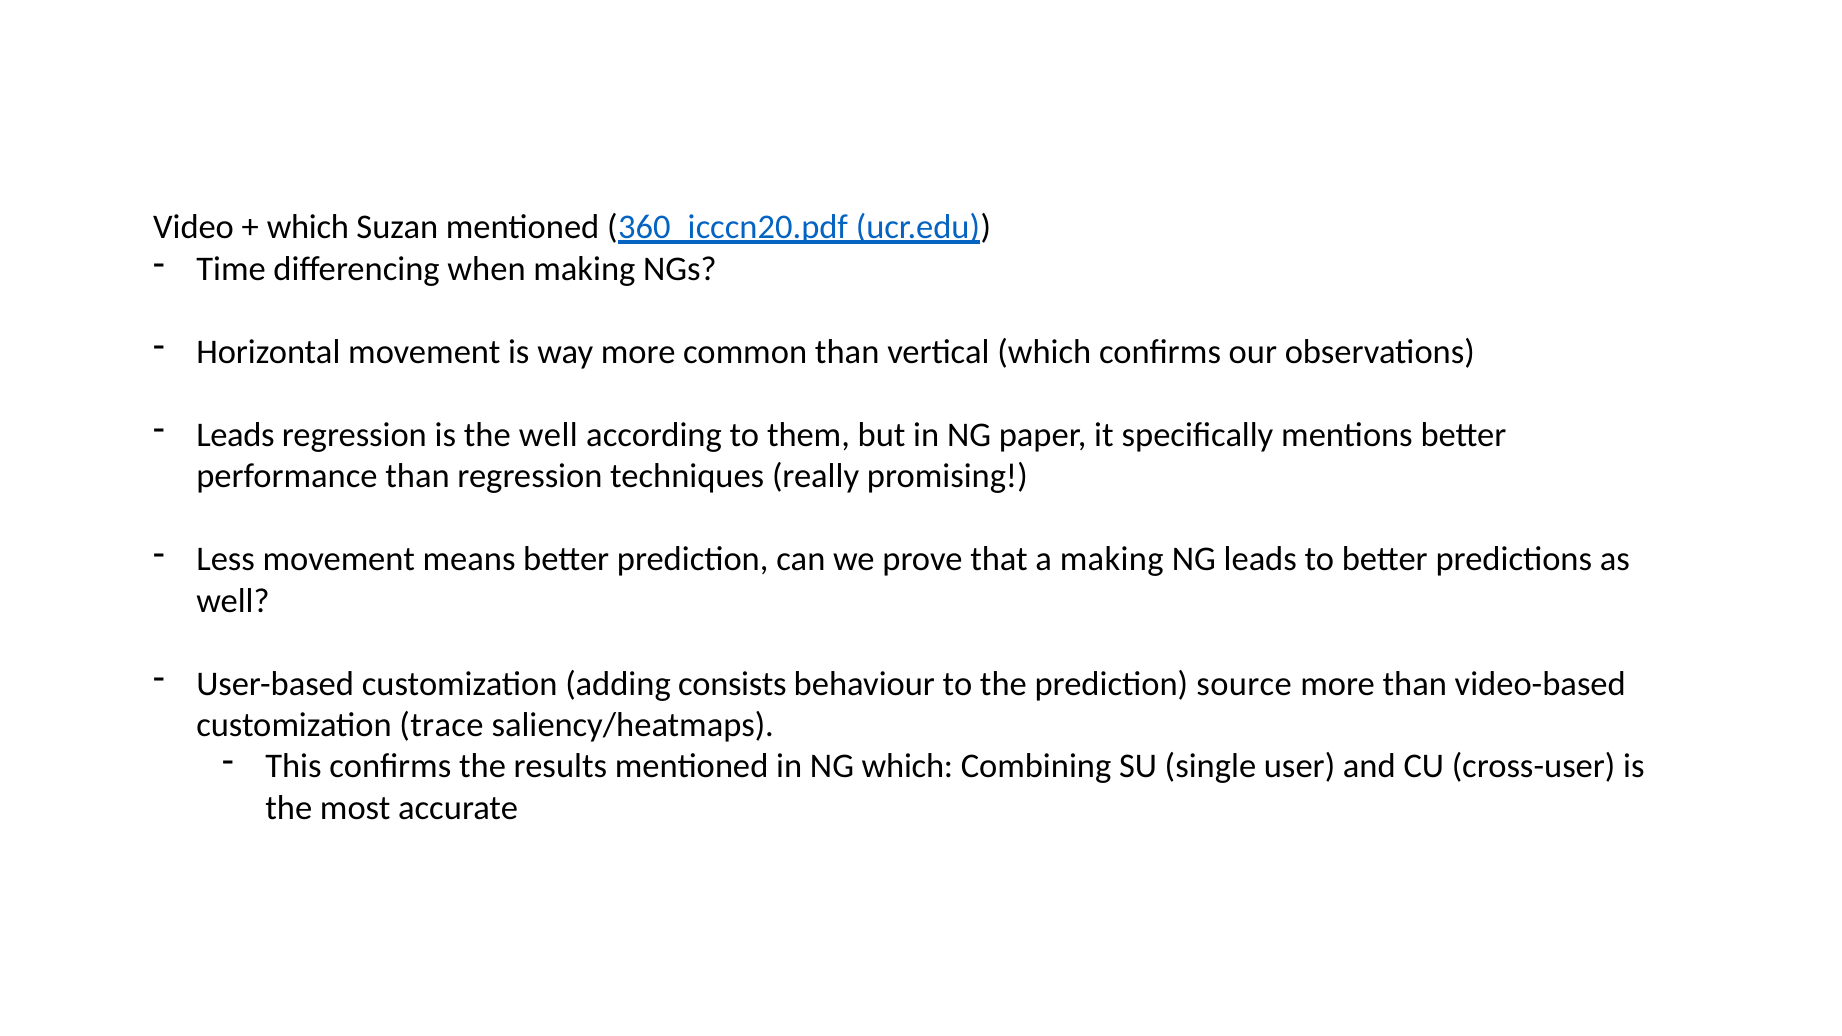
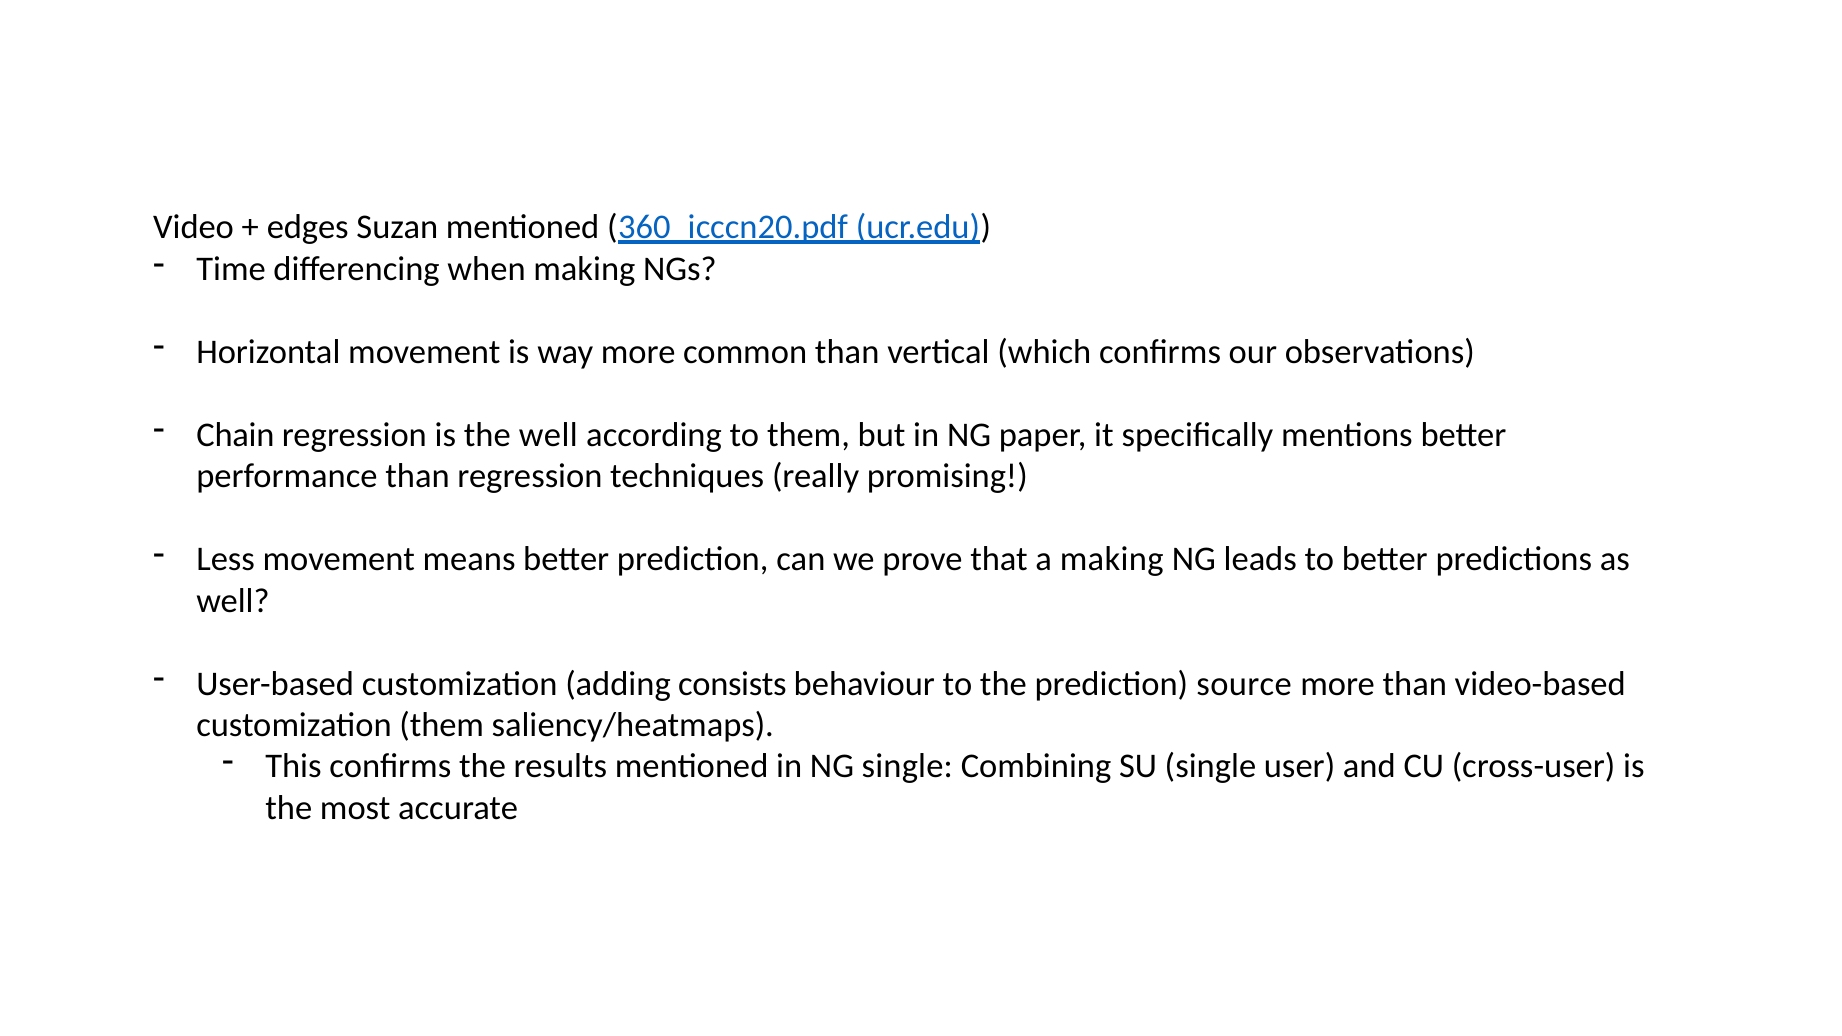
which at (308, 227): which -> edges
Leads at (235, 435): Leads -> Chain
customization trace: trace -> them
NG which: which -> single
